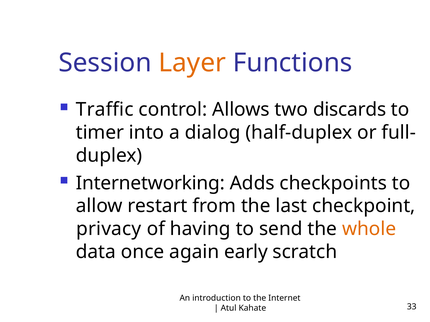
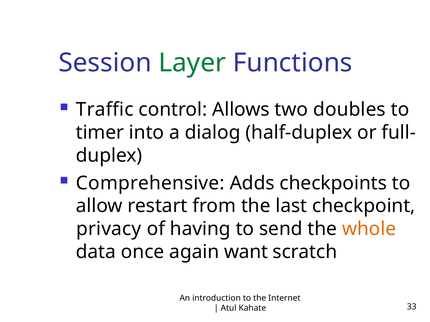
Layer colour: orange -> green
discards: discards -> doubles
Internetworking: Internetworking -> Comprehensive
early: early -> want
